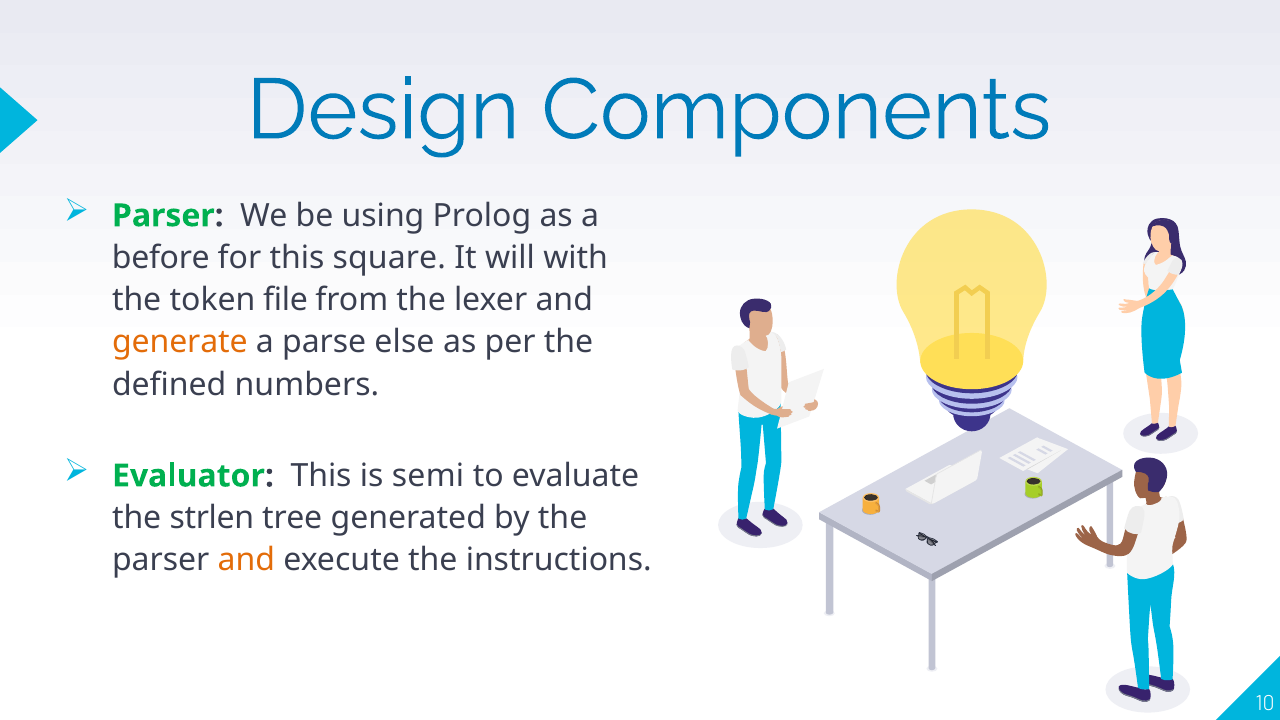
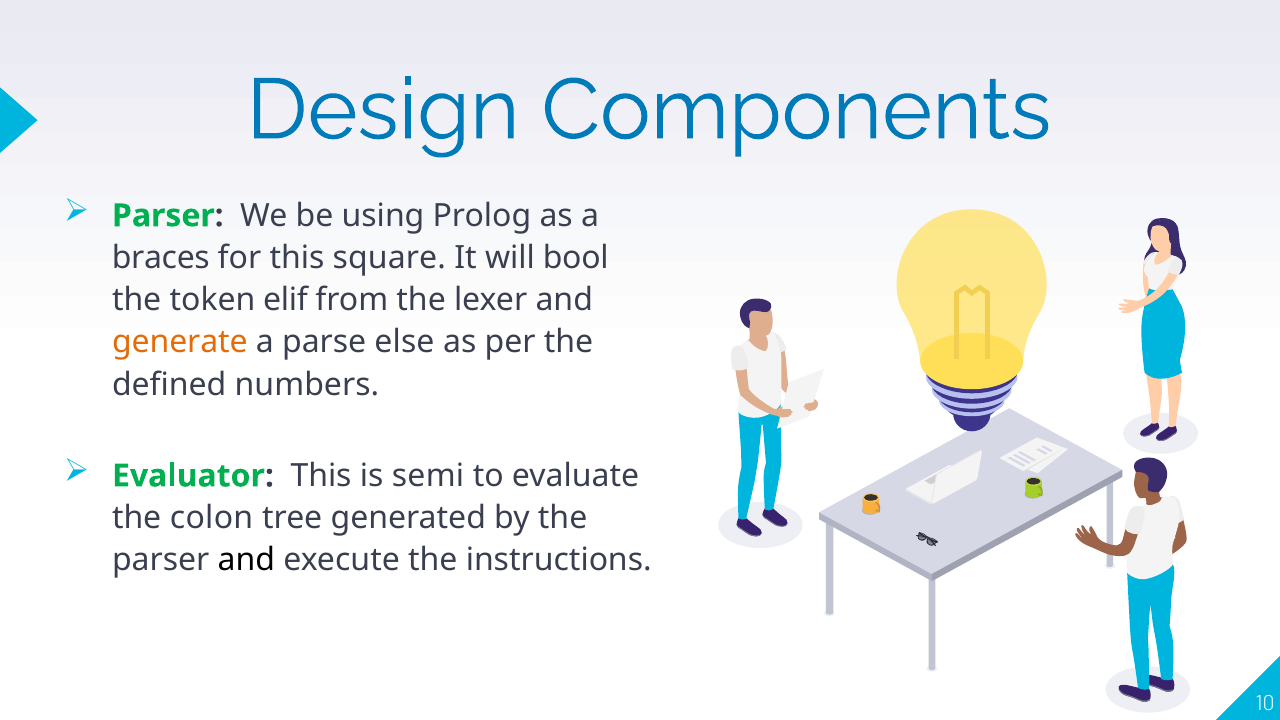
before: before -> braces
with: with -> bool
file: file -> elif
strlen: strlen -> colon
and at (246, 560) colour: orange -> black
